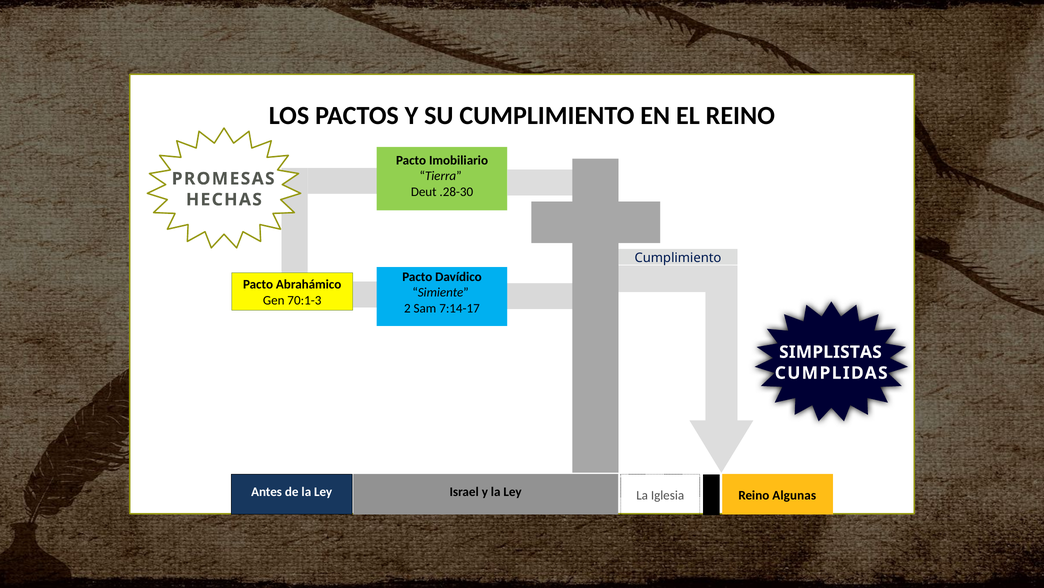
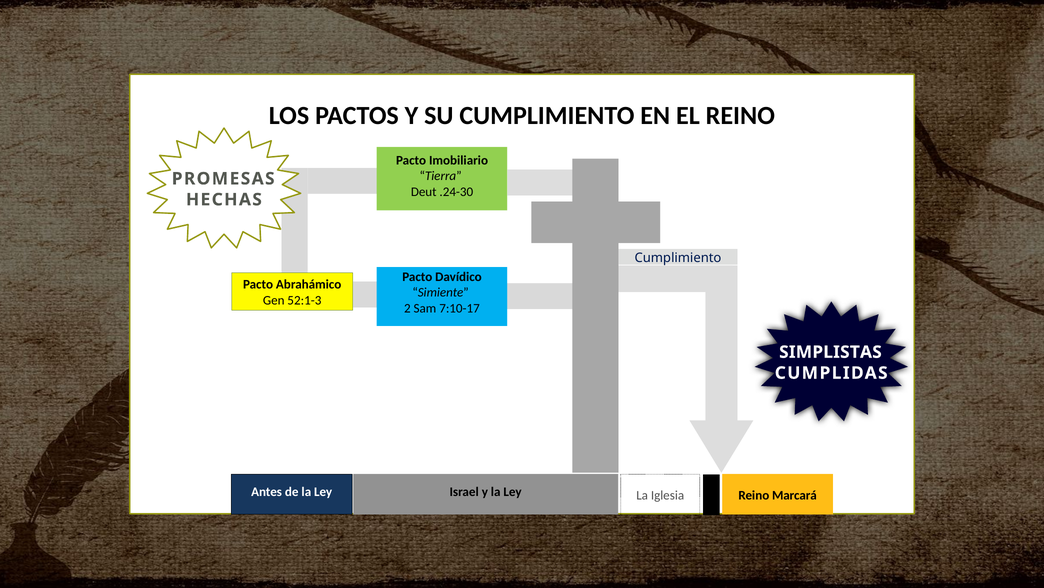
.28-30: .28-30 -> .24-30
70:1-3: 70:1-3 -> 52:1-3
7:14-17: 7:14-17 -> 7:10-17
Algunas: Algunas -> Marcará
